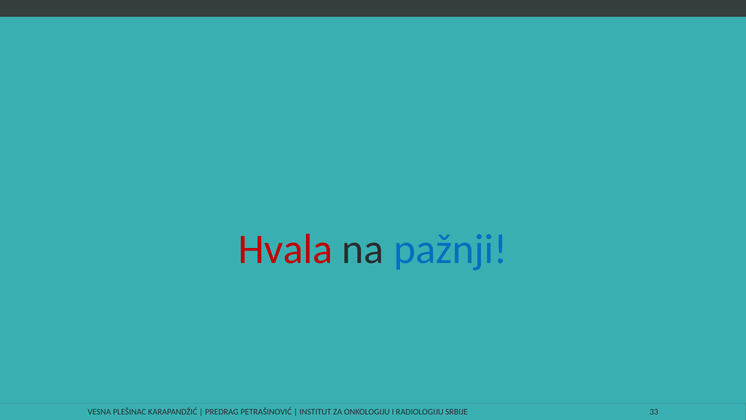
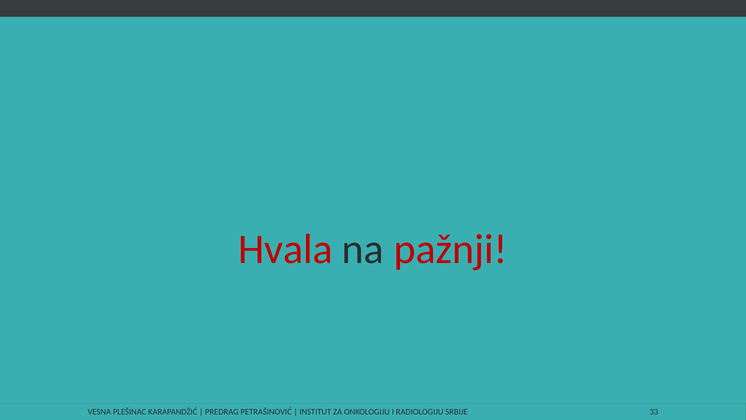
pažnji colour: blue -> red
